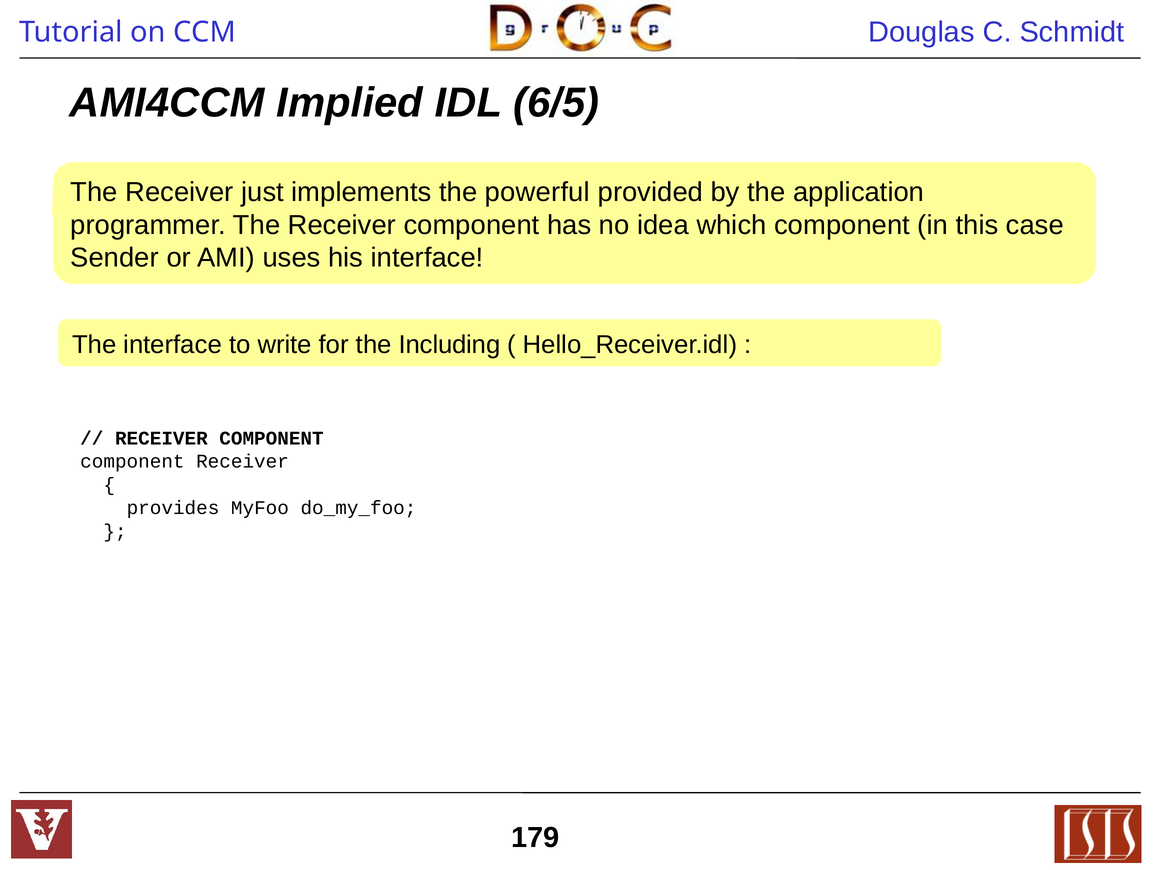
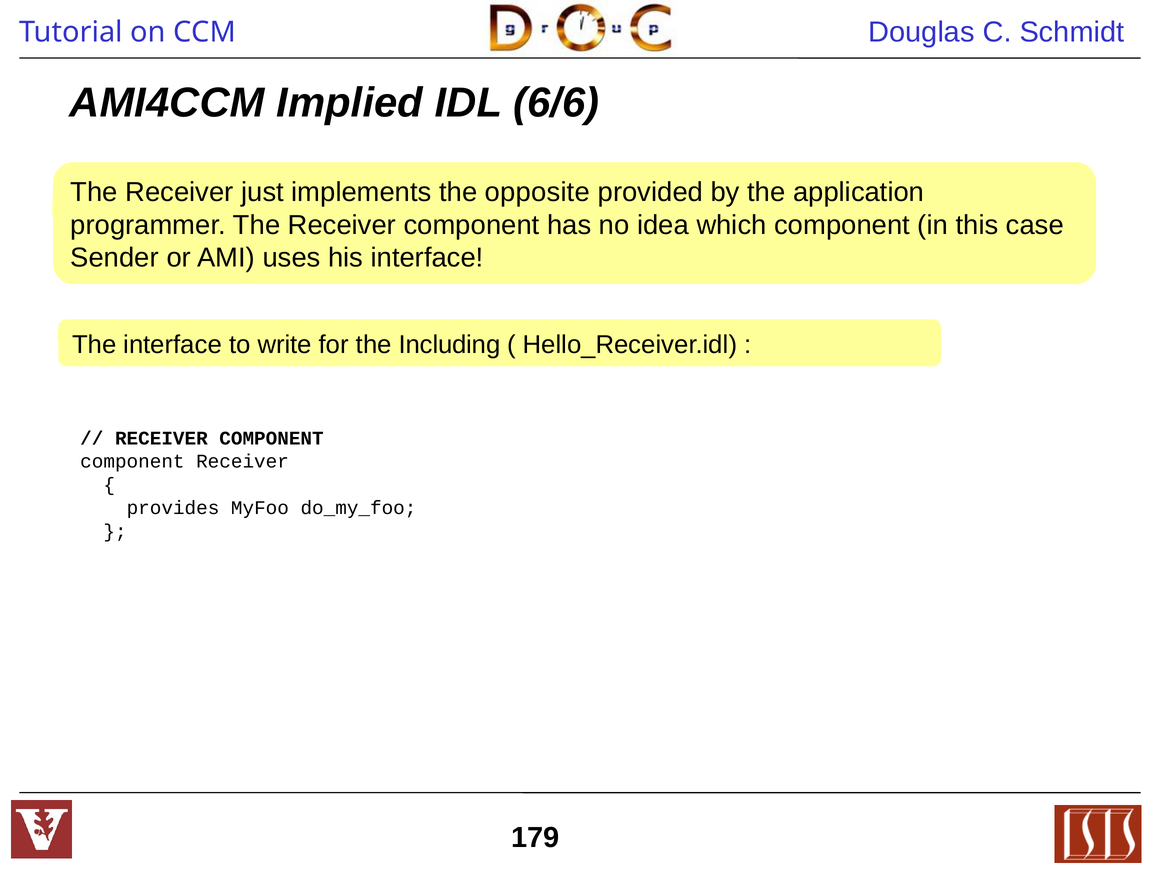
6/5: 6/5 -> 6/6
powerful: powerful -> opposite
